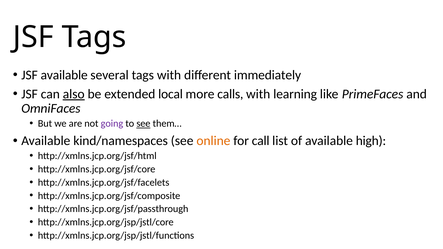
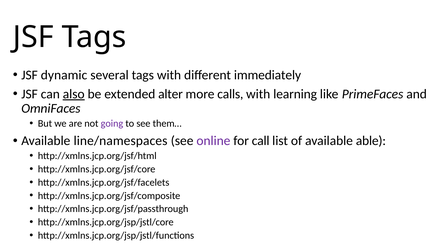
JSF available: available -> dynamic
local: local -> alter
see at (143, 124) underline: present -> none
kind/namespaces: kind/namespaces -> line/namespaces
online colour: orange -> purple
high: high -> able
